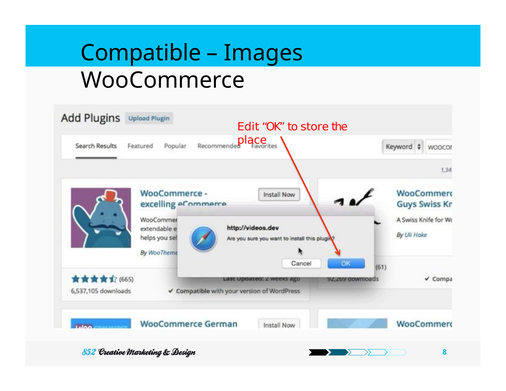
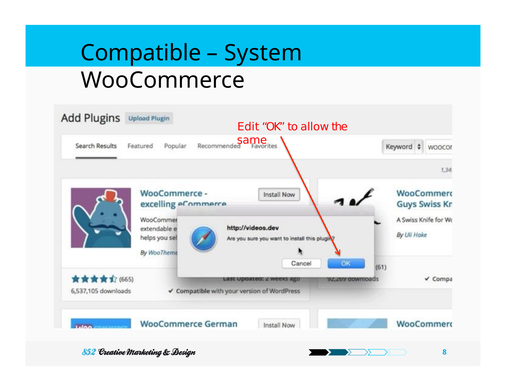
Images: Images -> System
store: store -> allow
place: place -> same
